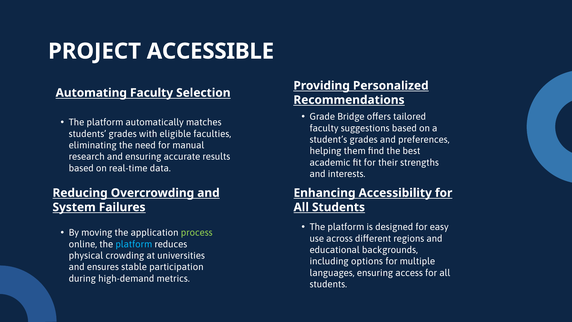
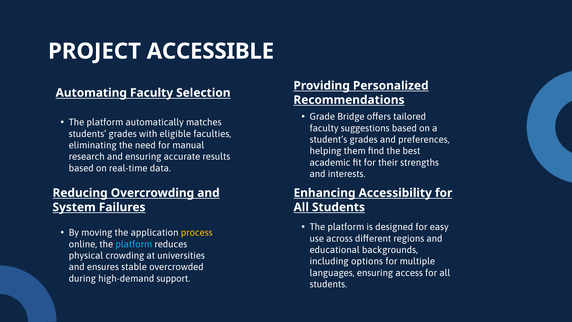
process colour: light green -> yellow
participation: participation -> overcrowded
metrics: metrics -> support
